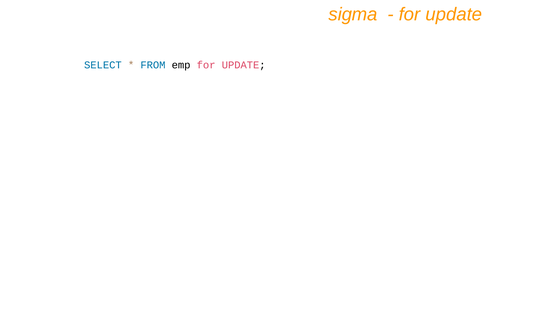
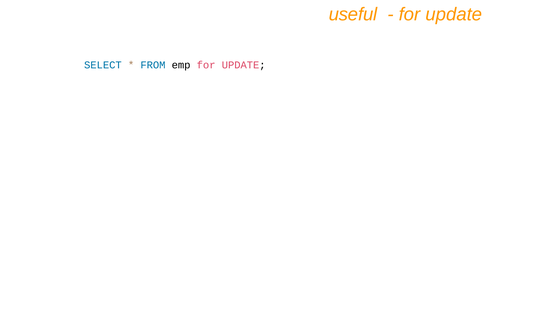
sigma: sigma -> useful
